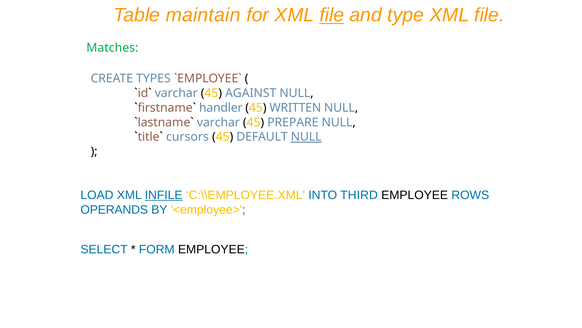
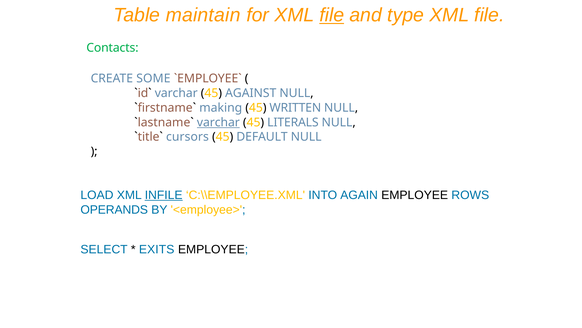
Matches: Matches -> Contacts
TYPES: TYPES -> SOME
handler: handler -> making
varchar at (218, 122) underline: none -> present
PREPARE: PREPARE -> LITERALS
NULL at (306, 137) underline: present -> none
THIRD: THIRD -> AGAIN
FORM: FORM -> EXITS
